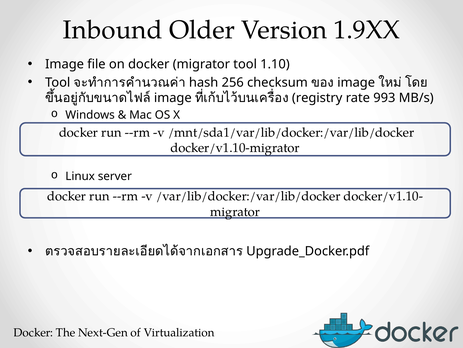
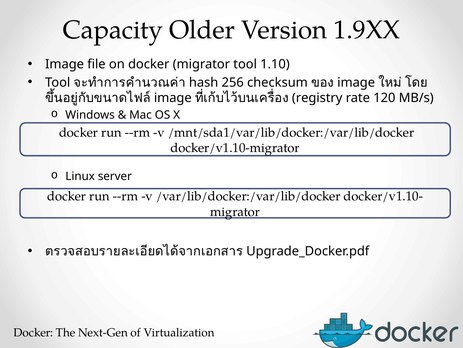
Inbound: Inbound -> Capacity
993: 993 -> 120
